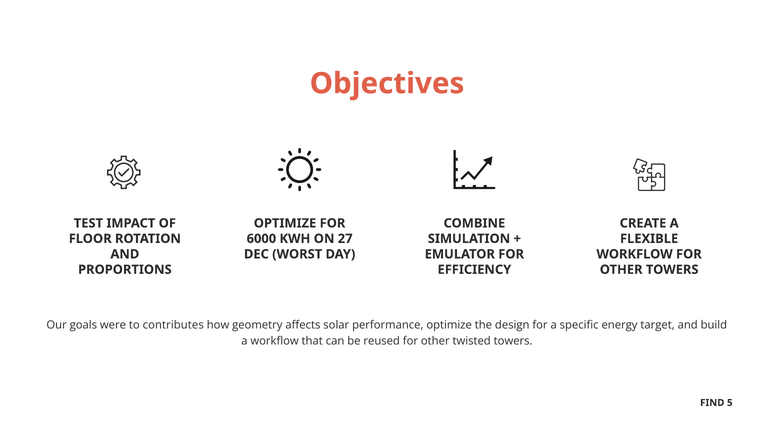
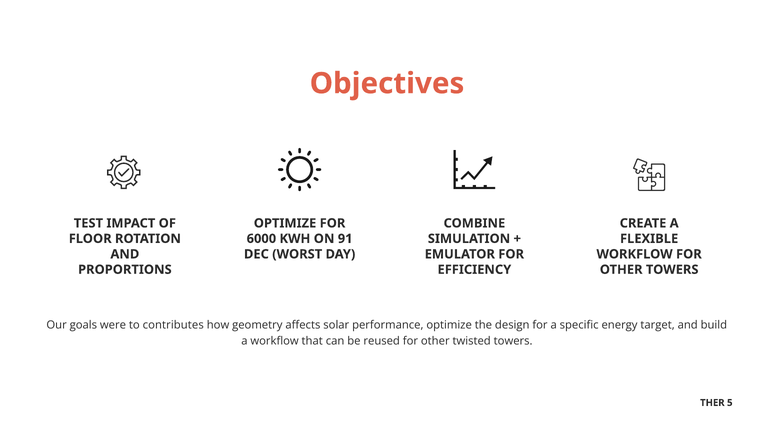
27: 27 -> 91
FIND: FIND -> THER
